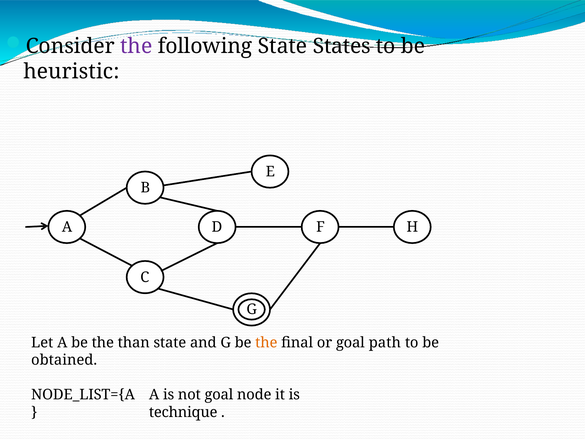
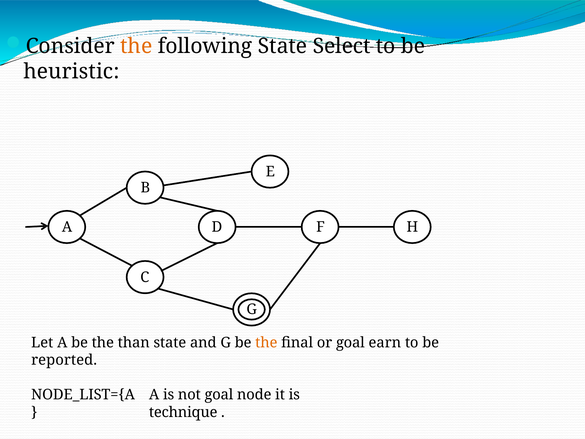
the at (136, 46) colour: purple -> orange
States: States -> Select
path: path -> earn
obtained: obtained -> reported
